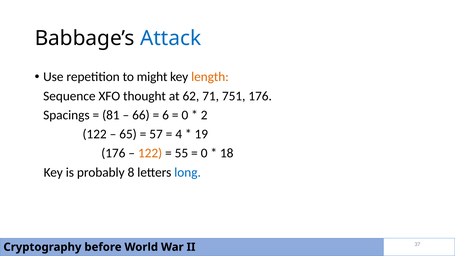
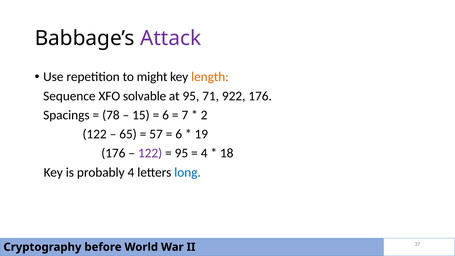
Attack colour: blue -> purple
thought: thought -> solvable
at 62: 62 -> 95
751: 751 -> 922
81: 81 -> 78
66: 66 -> 15
0 at (185, 115): 0 -> 7
4 at (179, 134): 4 -> 6
122 at (150, 153) colour: orange -> purple
55 at (181, 153): 55 -> 95
0 at (204, 153): 0 -> 4
probably 8: 8 -> 4
